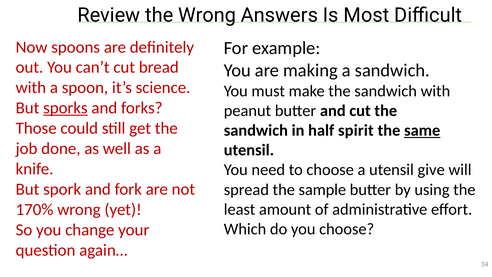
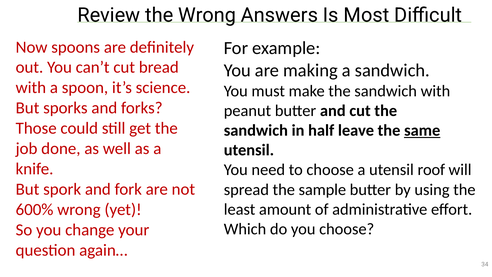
sporks underline: present -> none
spirit: spirit -> leave
give: give -> roof
170%: 170% -> 600%
